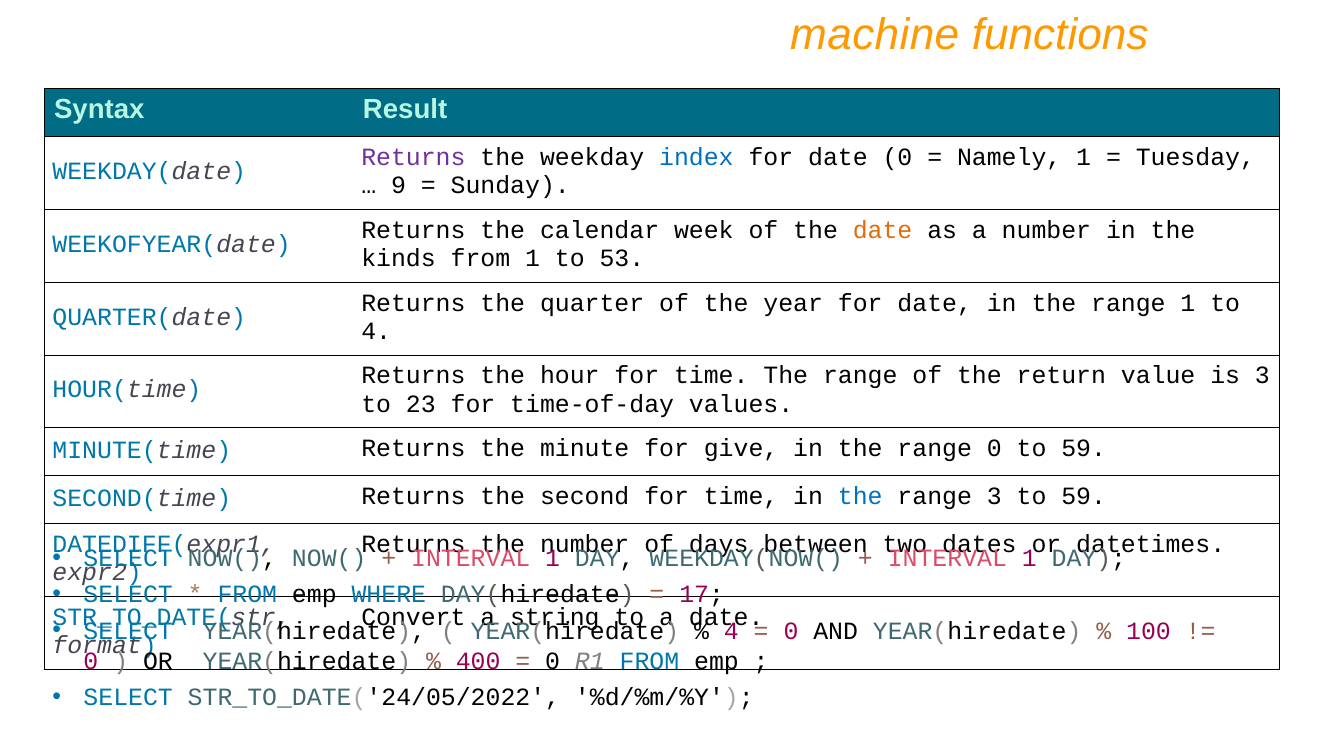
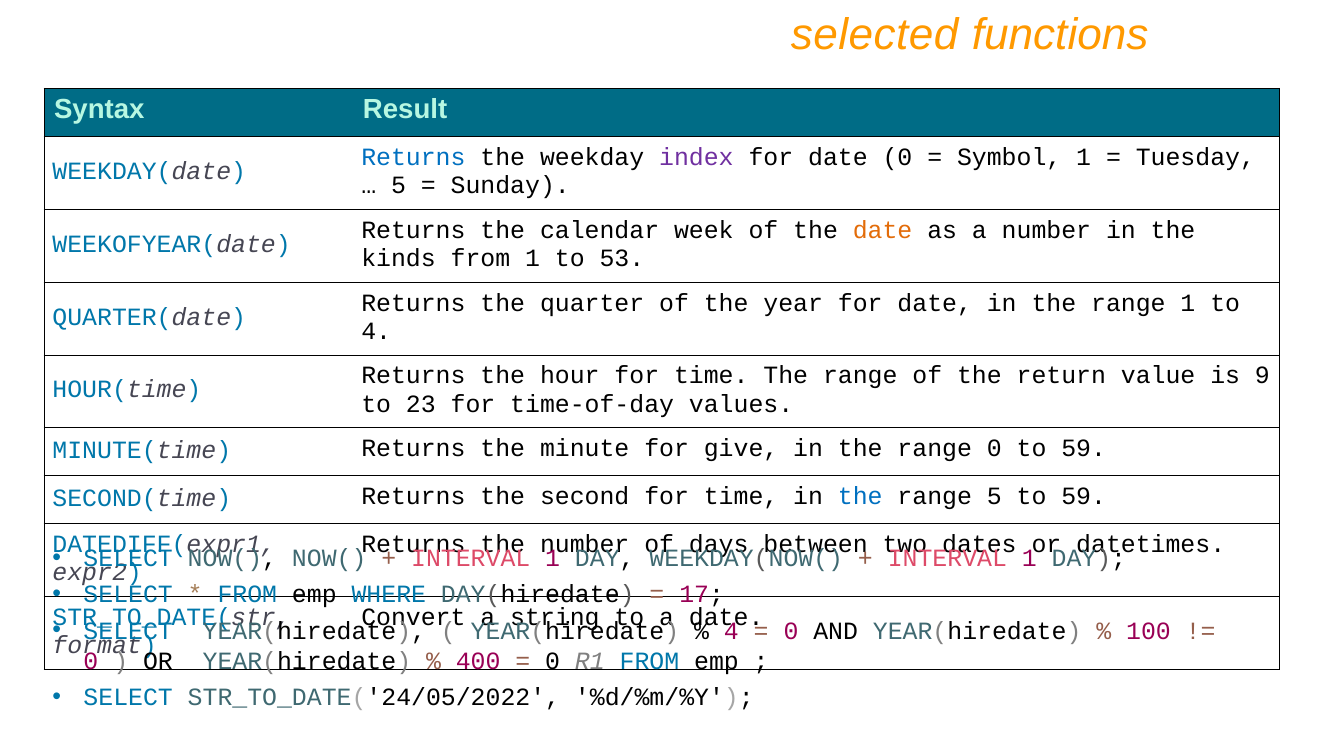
machine: machine -> selected
Returns at (413, 157) colour: purple -> blue
index colour: blue -> purple
Namely: Namely -> Symbol
9 at (399, 185): 9 -> 5
is 3: 3 -> 9
range 3: 3 -> 5
